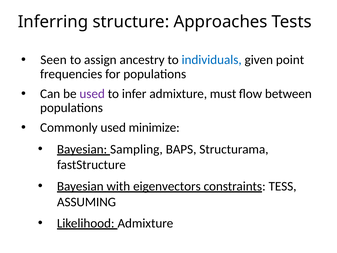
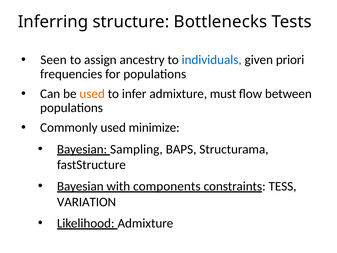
Approaches: Approaches -> Bottlenecks
point: point -> priori
used at (92, 94) colour: purple -> orange
eigenvectors: eigenvectors -> components
ASSUMING: ASSUMING -> VARIATION
